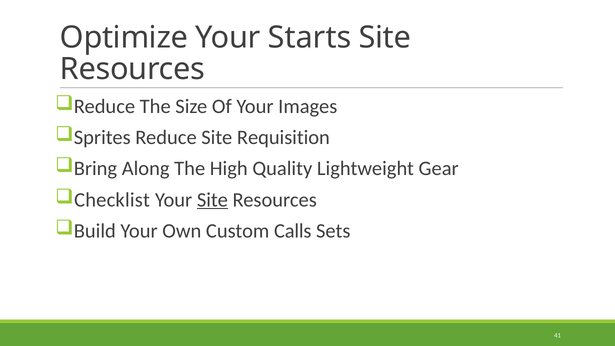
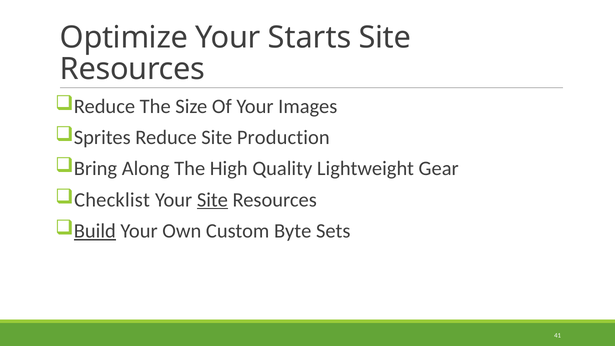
Requisition: Requisition -> Production
Build underline: none -> present
Calls: Calls -> Byte
